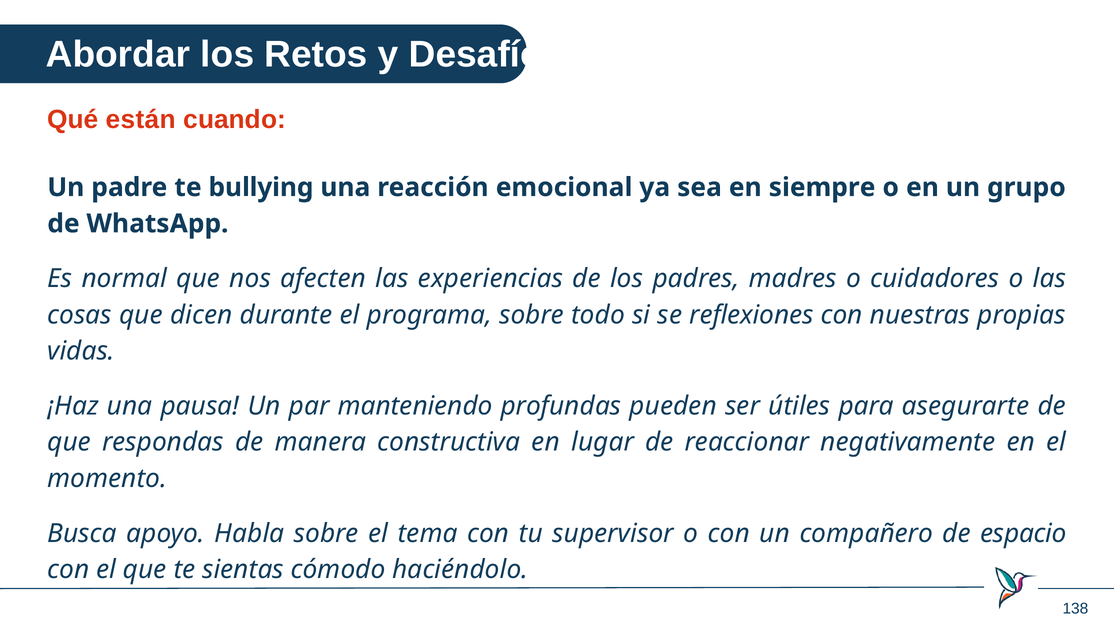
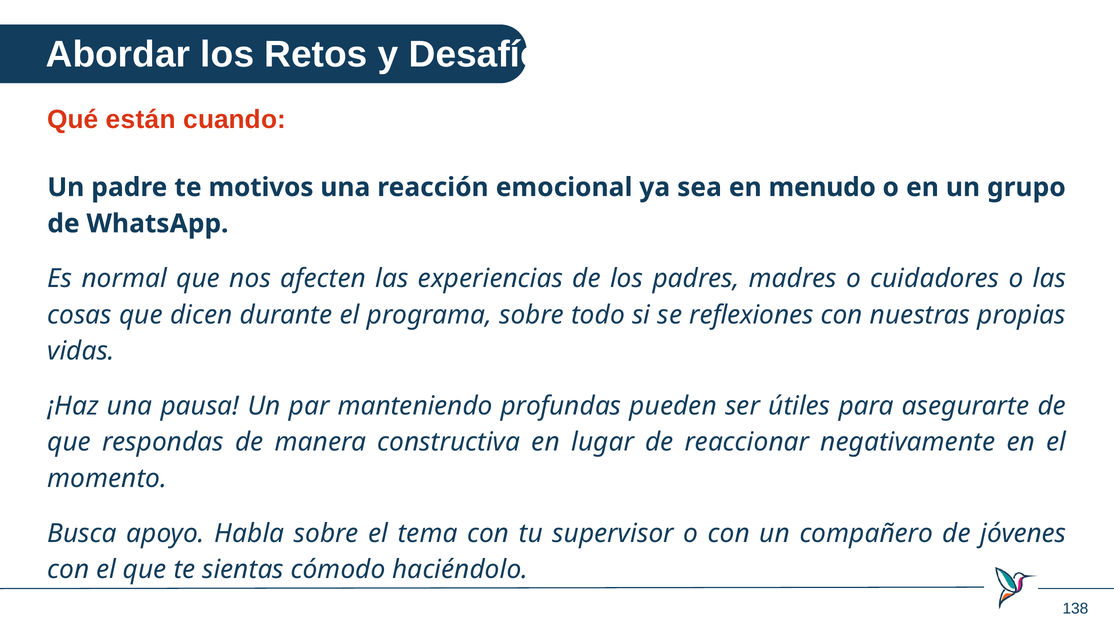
bullying: bullying -> motivos
siempre: siempre -> menudo
espacio: espacio -> jóvenes
